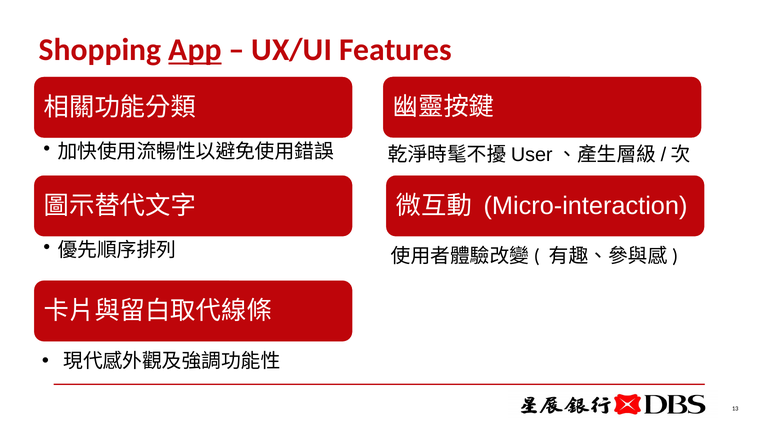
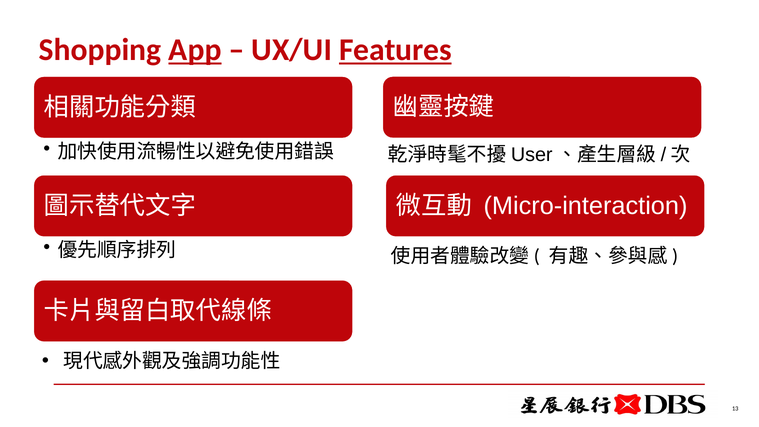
Features underline: none -> present
